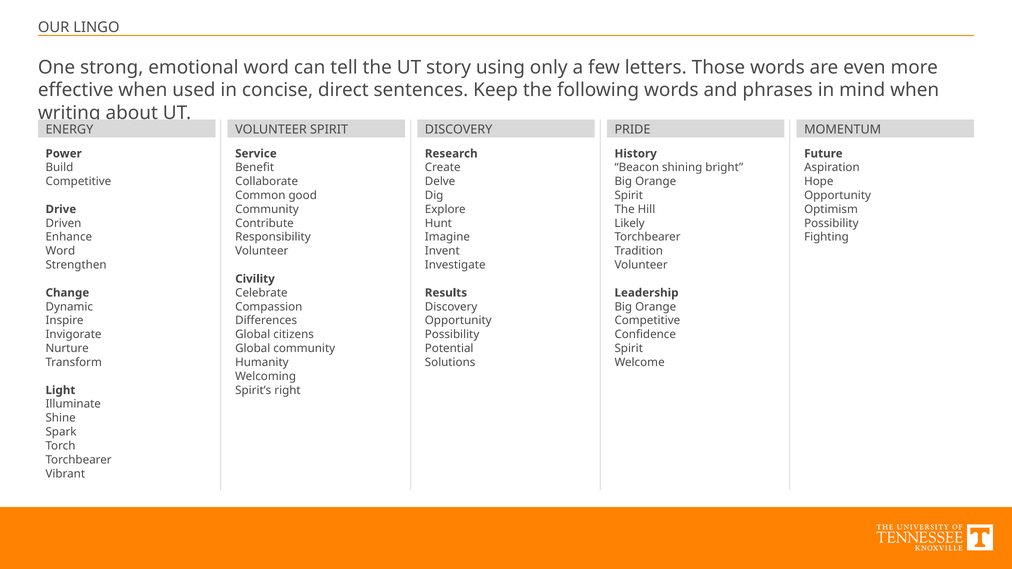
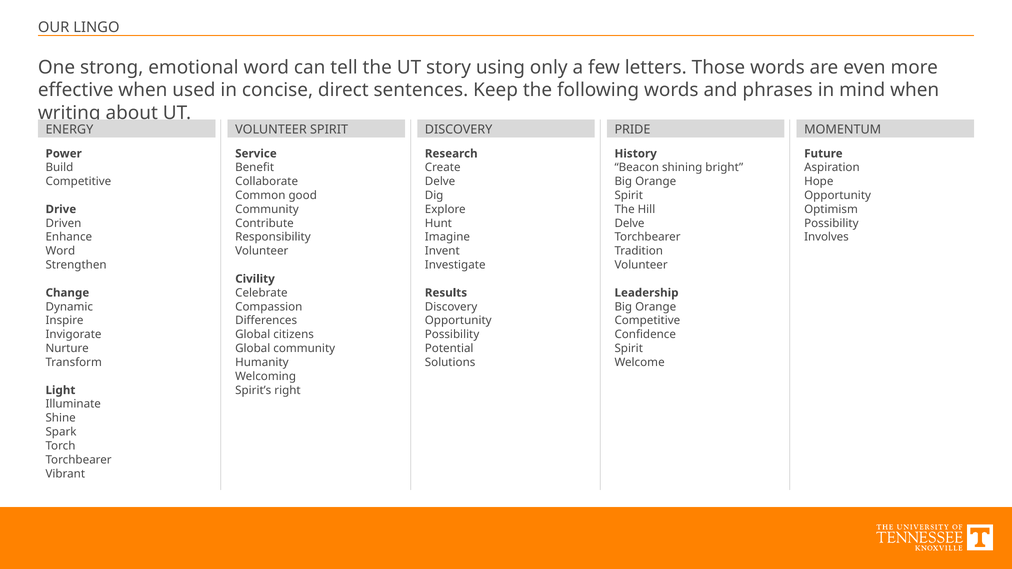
Likely at (630, 223): Likely -> Delve
Fighting: Fighting -> Involves
